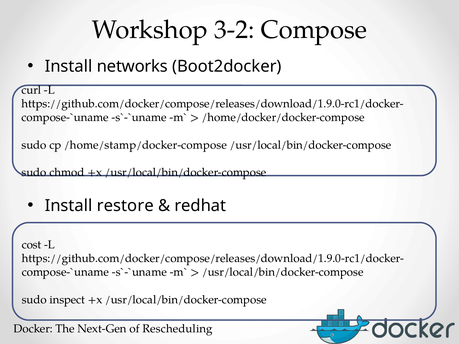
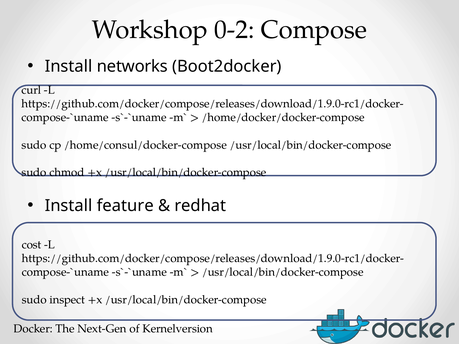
3-2: 3-2 -> 0-2
/home/stamp/docker-compose: /home/stamp/docker-compose -> /home/consul/docker-compose
restore: restore -> feature
Rescheduling: Rescheduling -> Kernelversion
